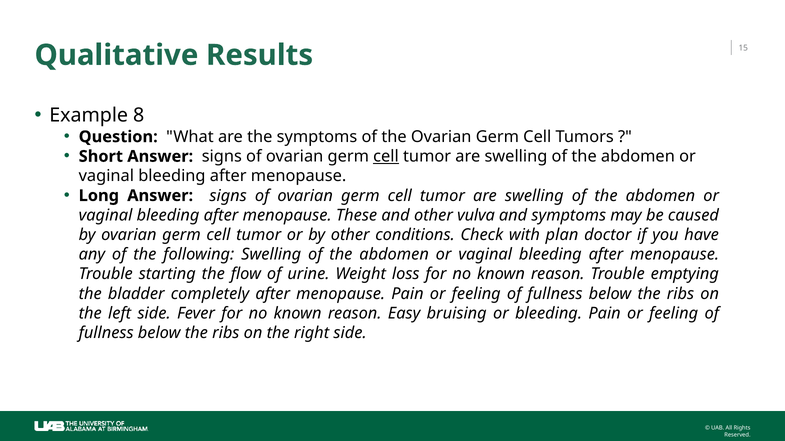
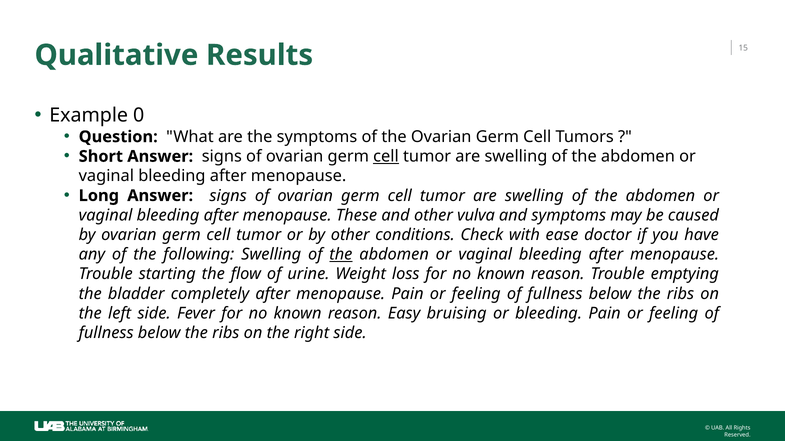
8: 8 -> 0
plan: plan -> ease
the at (341, 255) underline: none -> present
